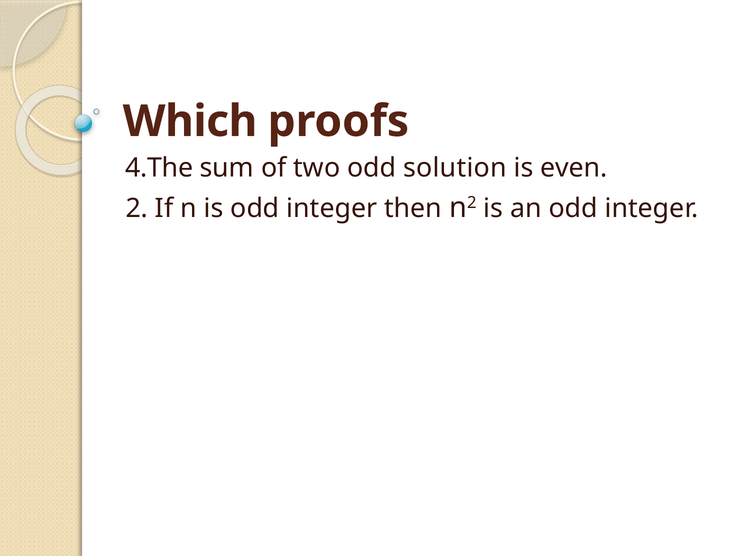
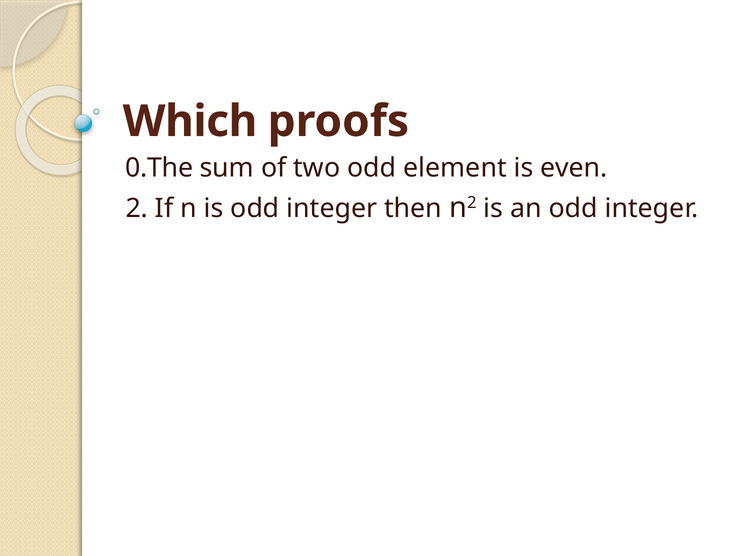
4.The: 4.The -> 0.The
solution: solution -> element
